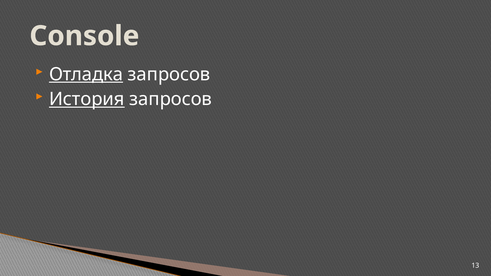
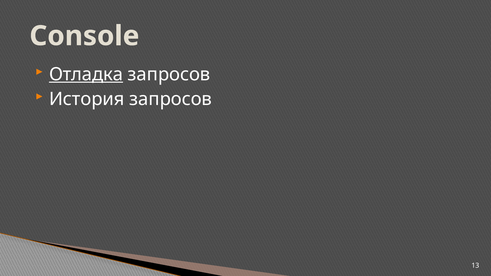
История underline: present -> none
